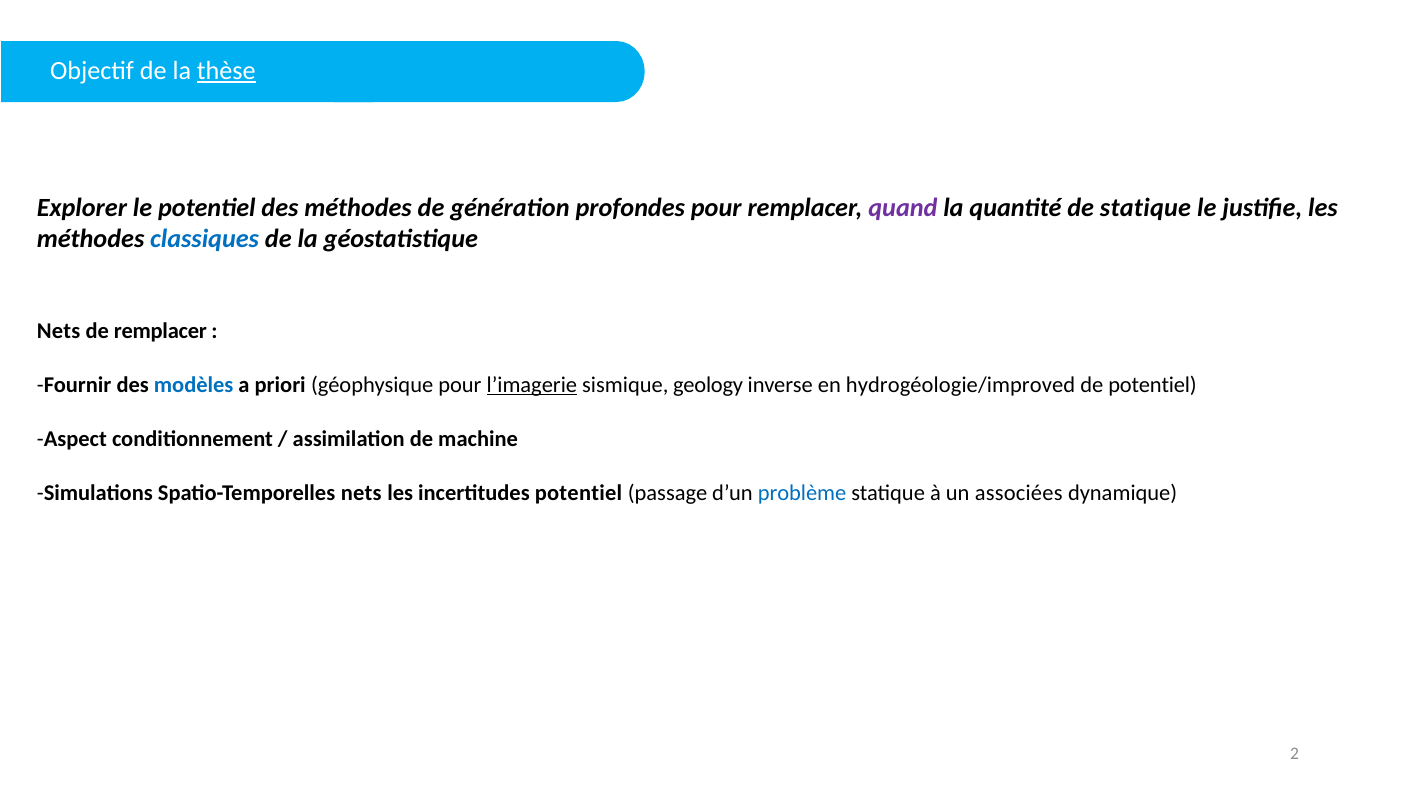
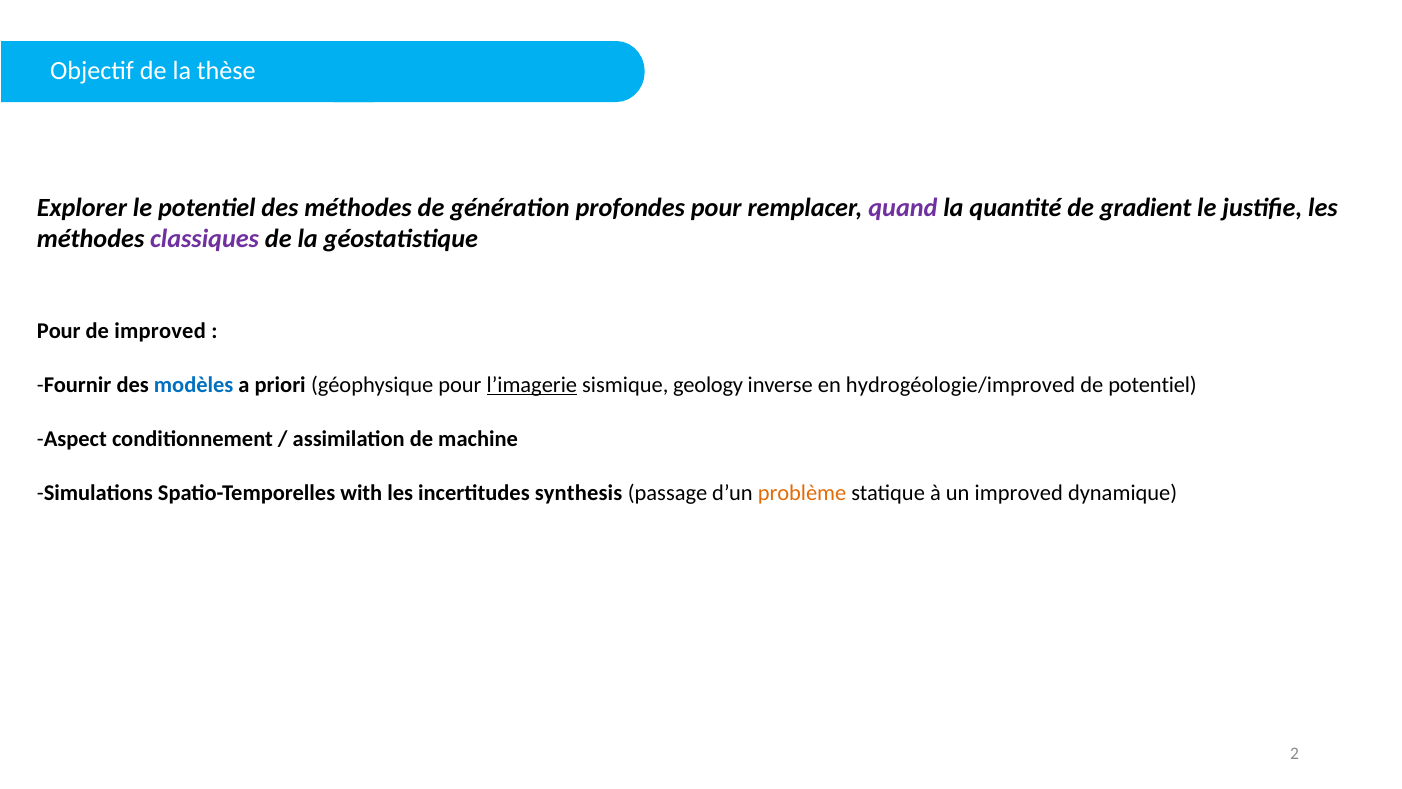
thèse underline: present -> none
de statique: statique -> gradient
classiques colour: blue -> purple
Nets at (59, 331): Nets -> Pour
de remplacer: remplacer -> improved
Spatio-Temporelles nets: nets -> with
incertitudes potentiel: potentiel -> synthesis
problème colour: blue -> orange
un associées: associées -> improved
